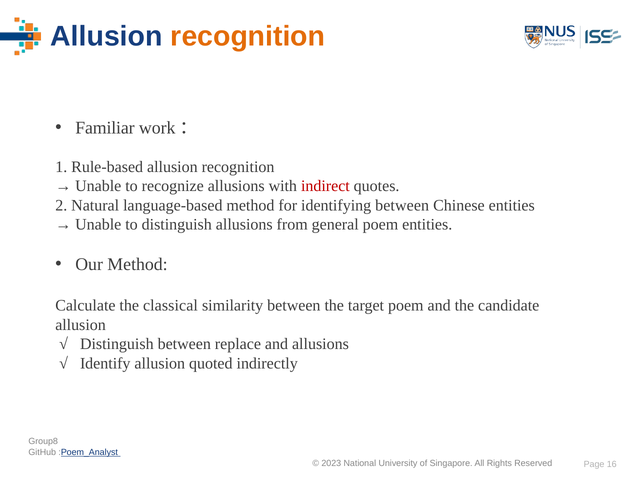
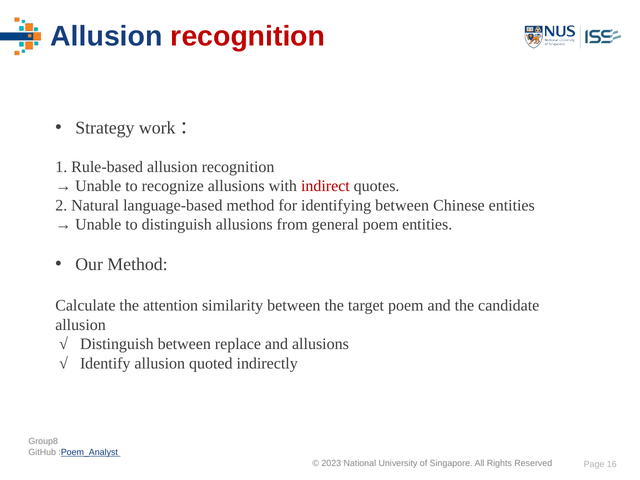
recognition at (248, 36) colour: orange -> red
Familiar: Familiar -> Strategy
classical: classical -> attention
